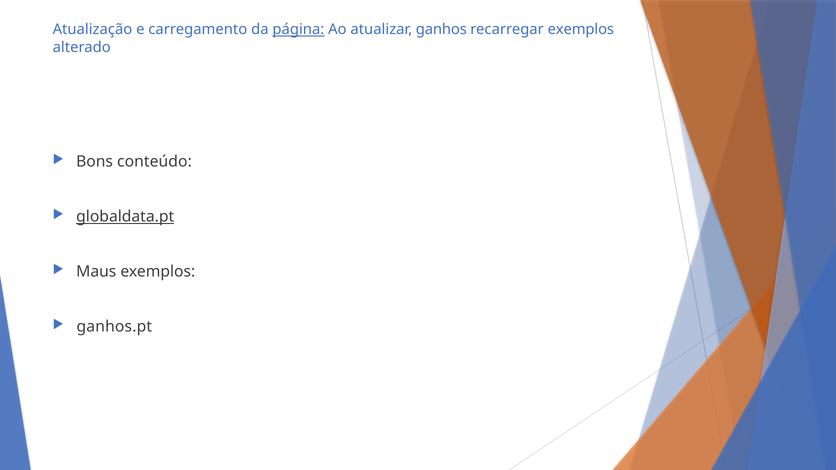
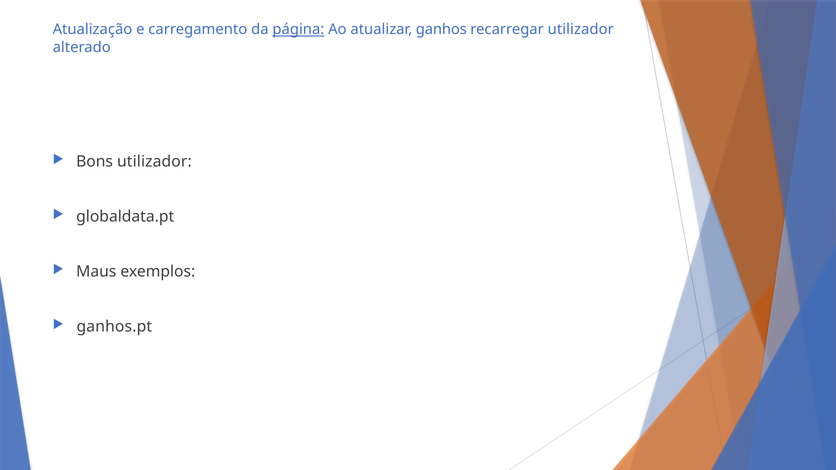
recarregar exemplos: exemplos -> utilizador
Bons conteúdo: conteúdo -> utilizador
globaldata.pt underline: present -> none
